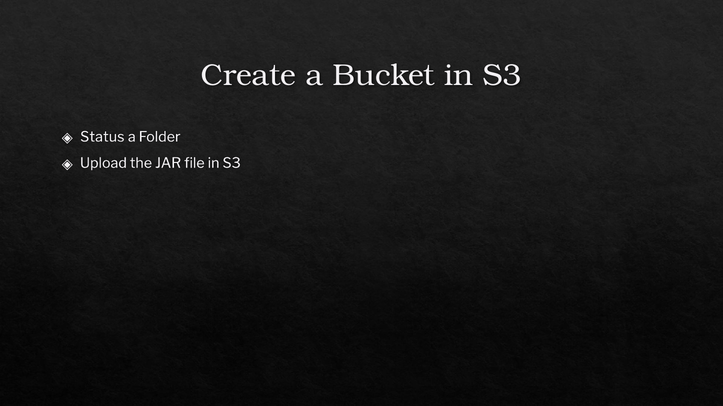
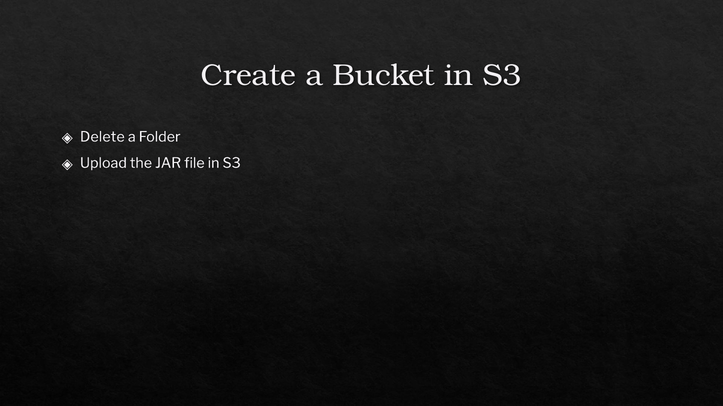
Status: Status -> Delete
